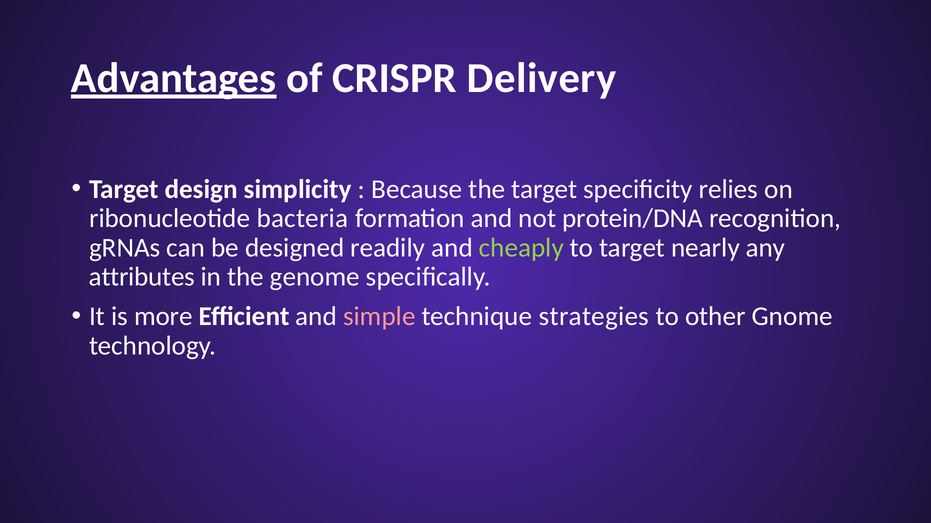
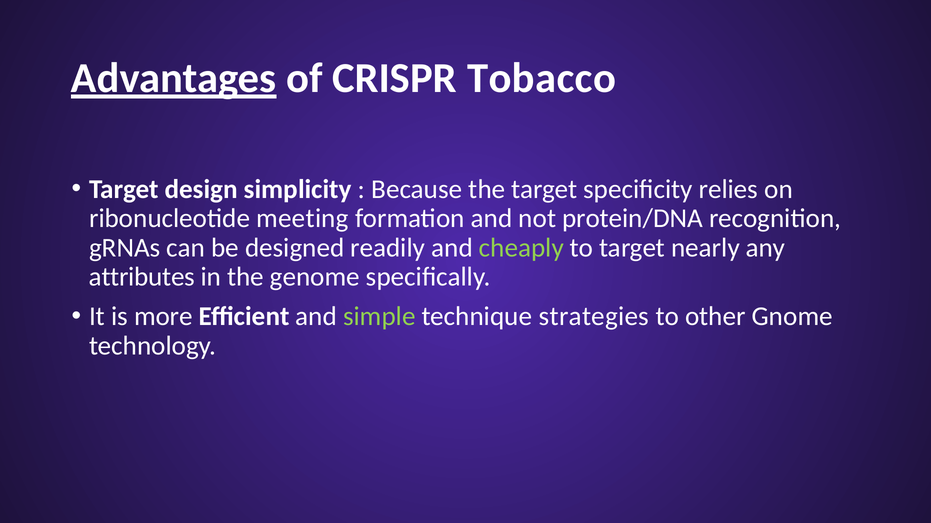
Delivery: Delivery -> Tobacco
bacteria: bacteria -> meeting
simple colour: pink -> light green
